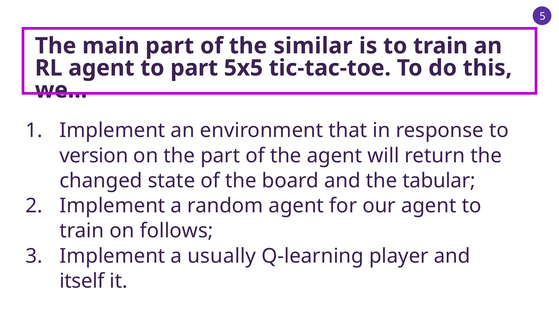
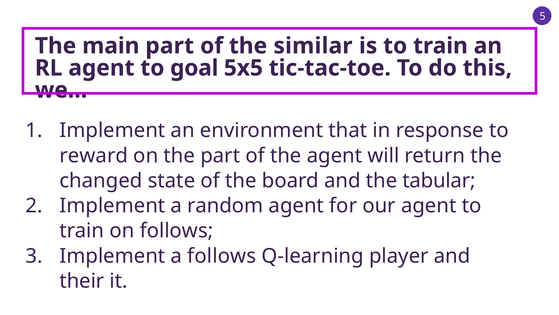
to part: part -> goal
version: version -> reward
a usually: usually -> follows
itself: itself -> their
